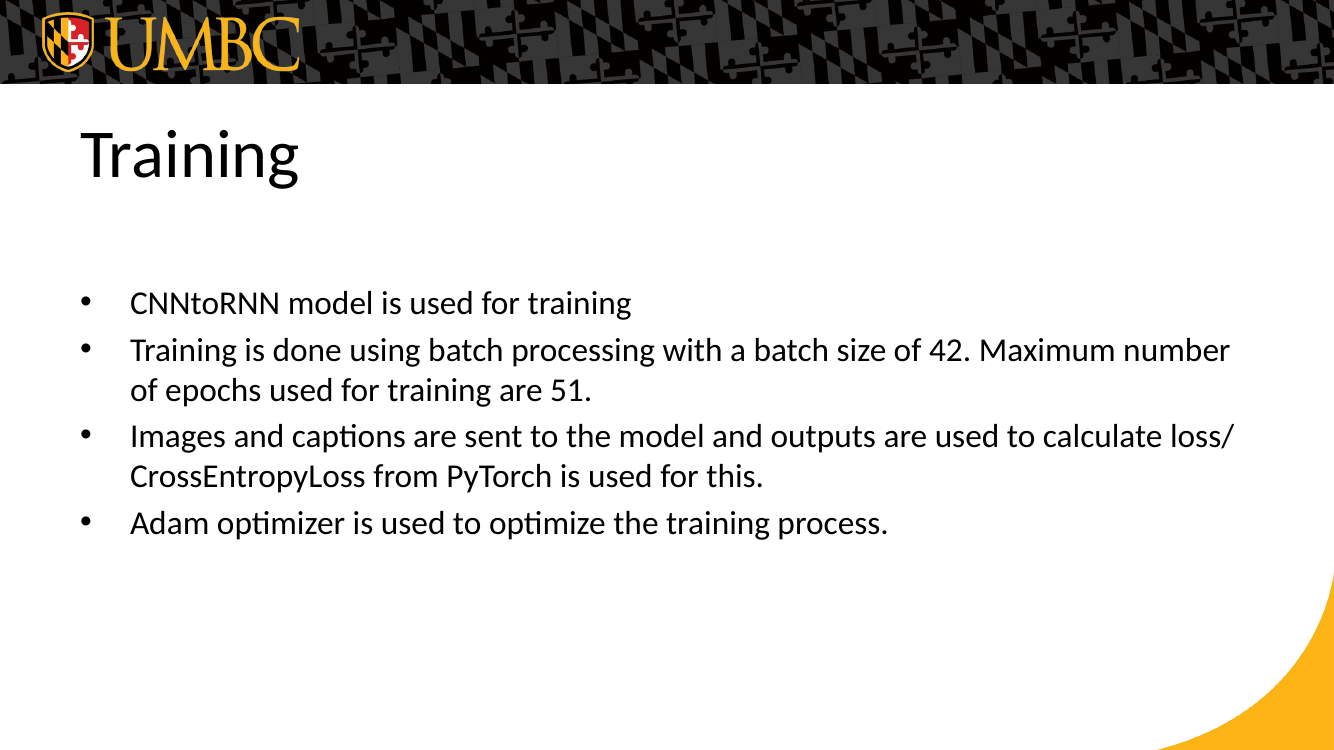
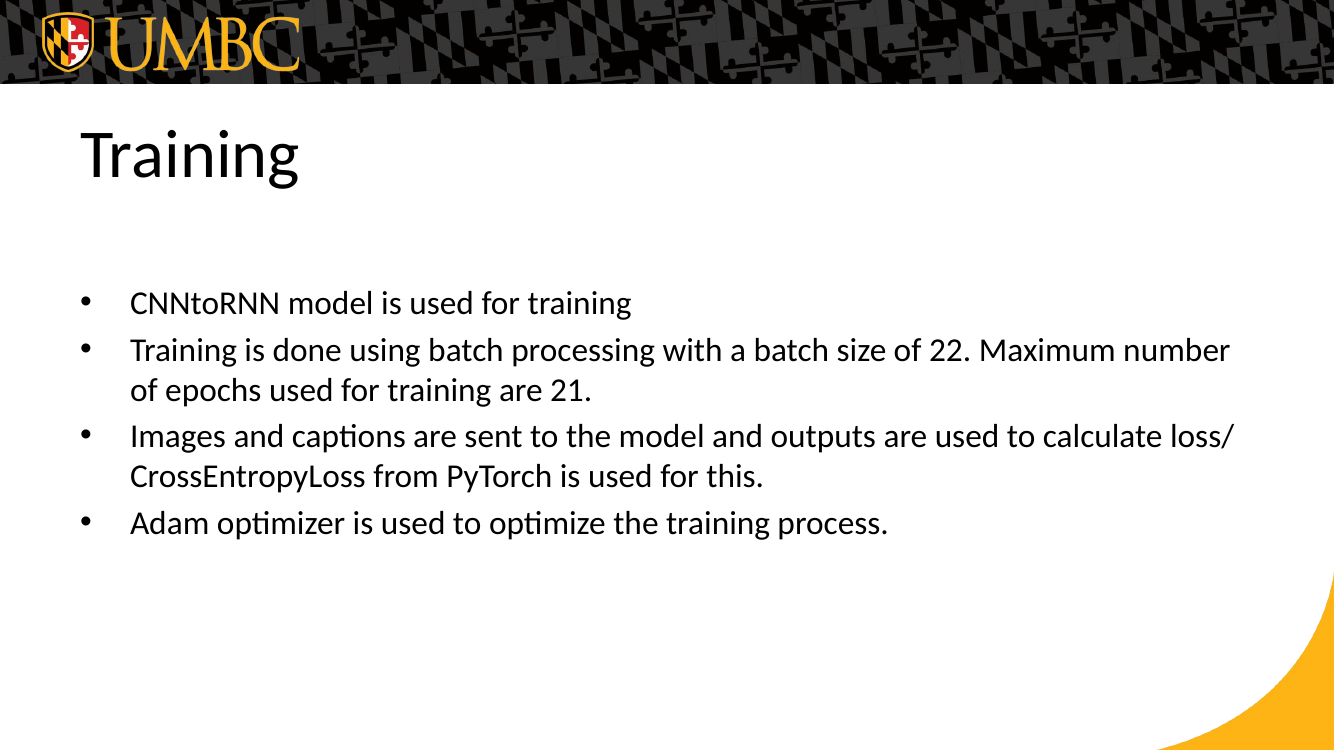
42: 42 -> 22
51: 51 -> 21
